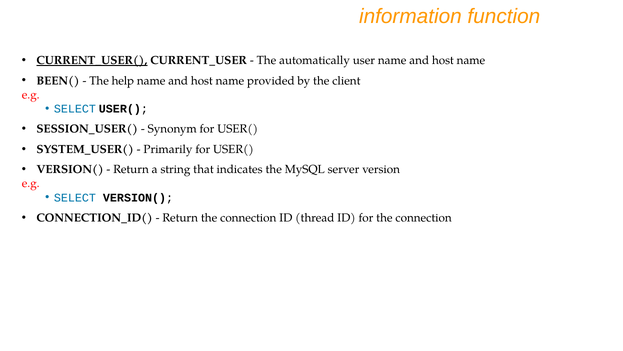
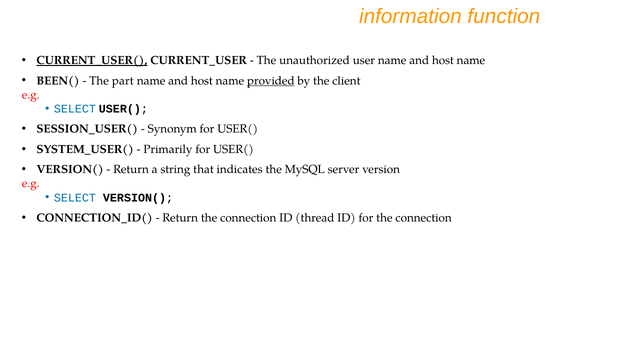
automatically: automatically -> unauthorized
help: help -> part
provided underline: none -> present
